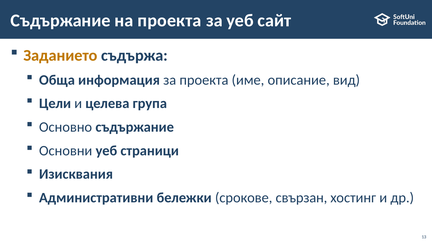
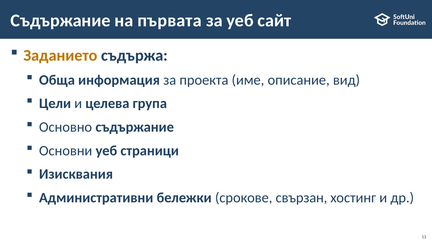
на проекта: проекта -> първата
